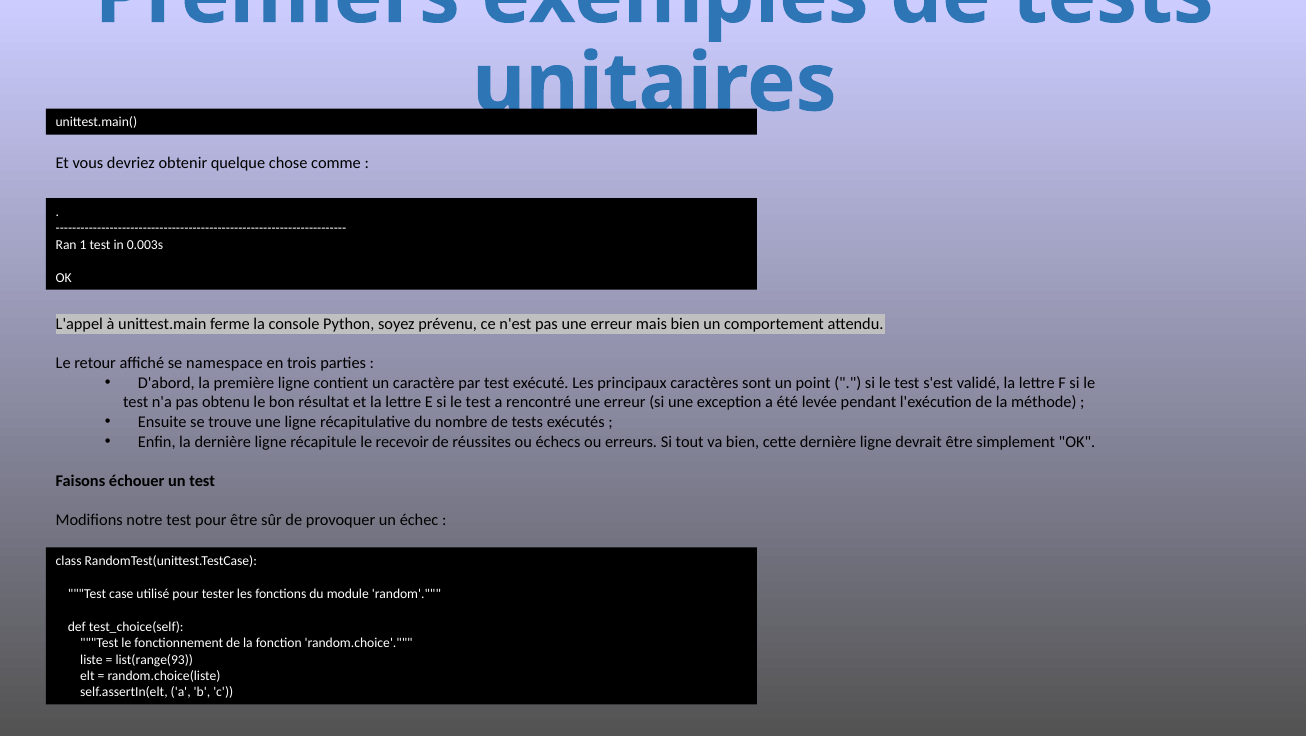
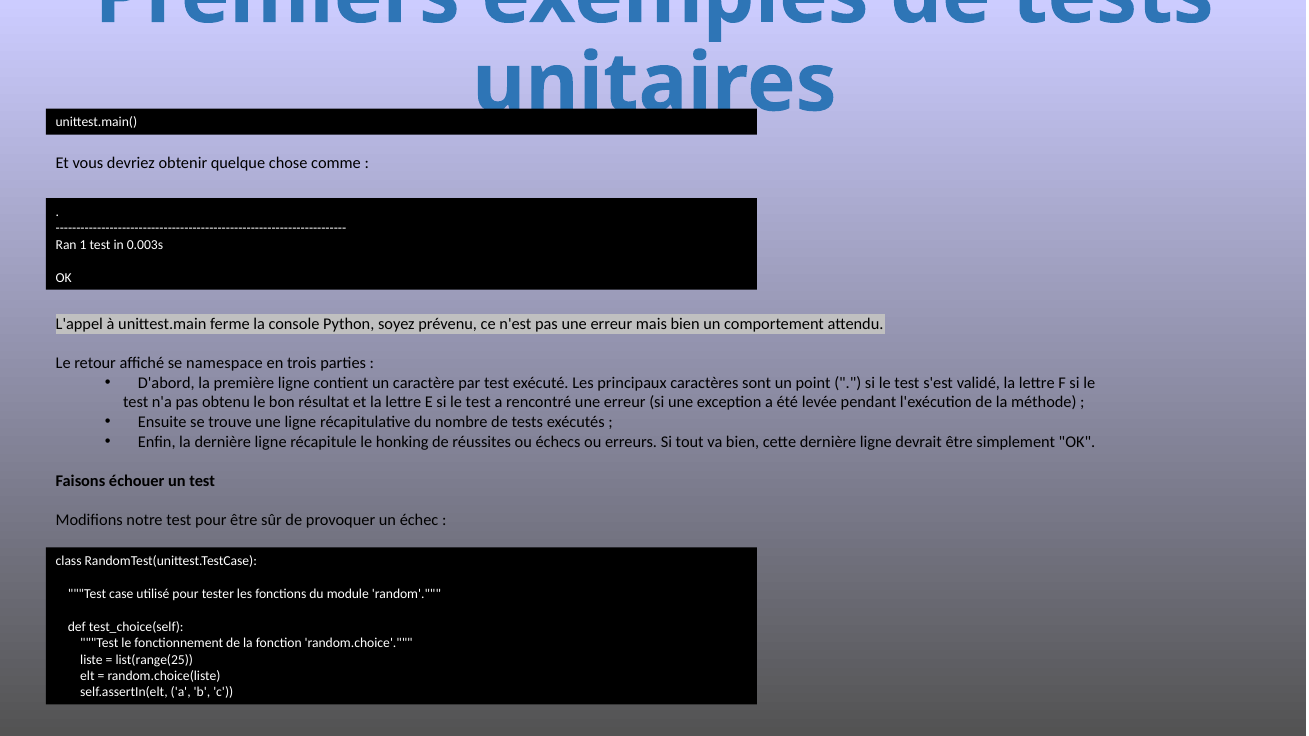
recevoir: recevoir -> honking
list(range(93: list(range(93 -> list(range(25
